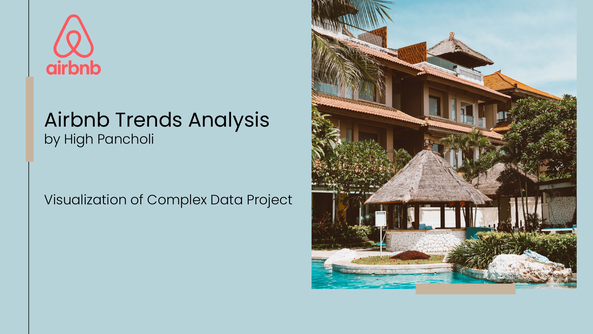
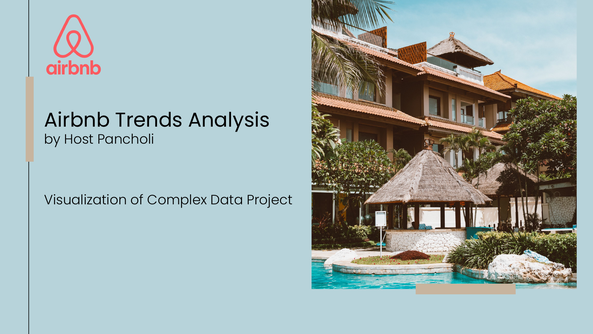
High: High -> Host
